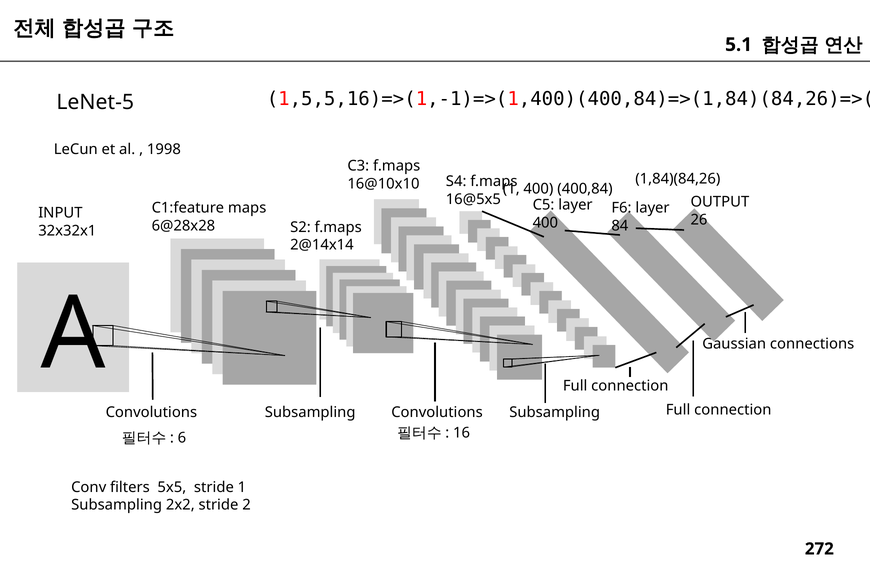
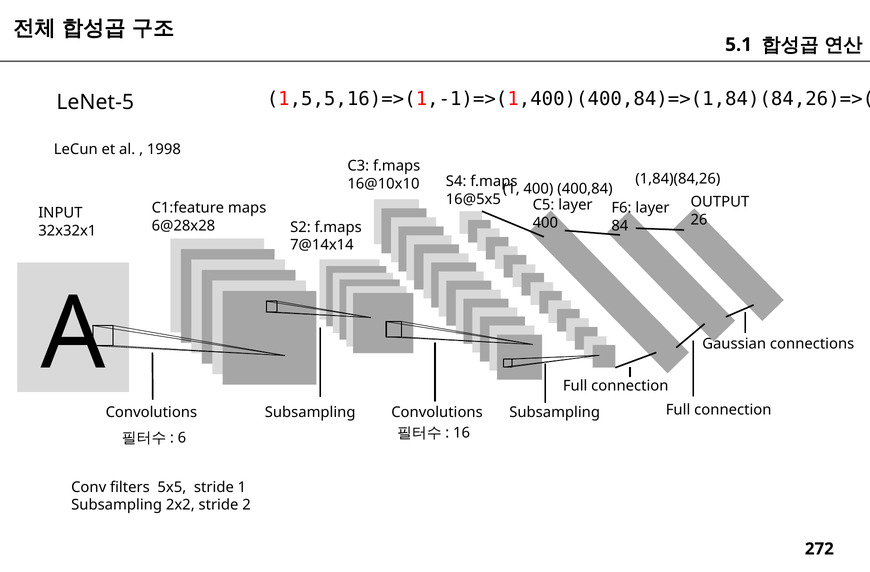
2@14x14: 2@14x14 -> 7@14x14
